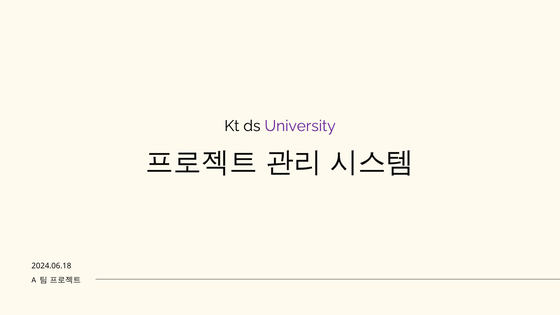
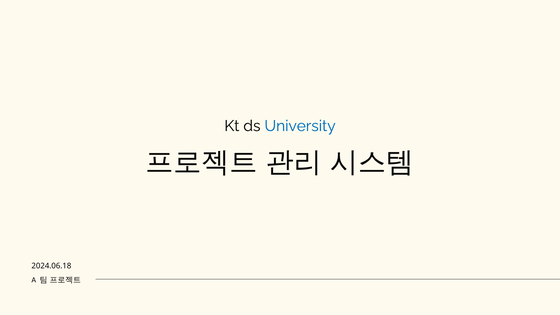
University colour: purple -> blue
